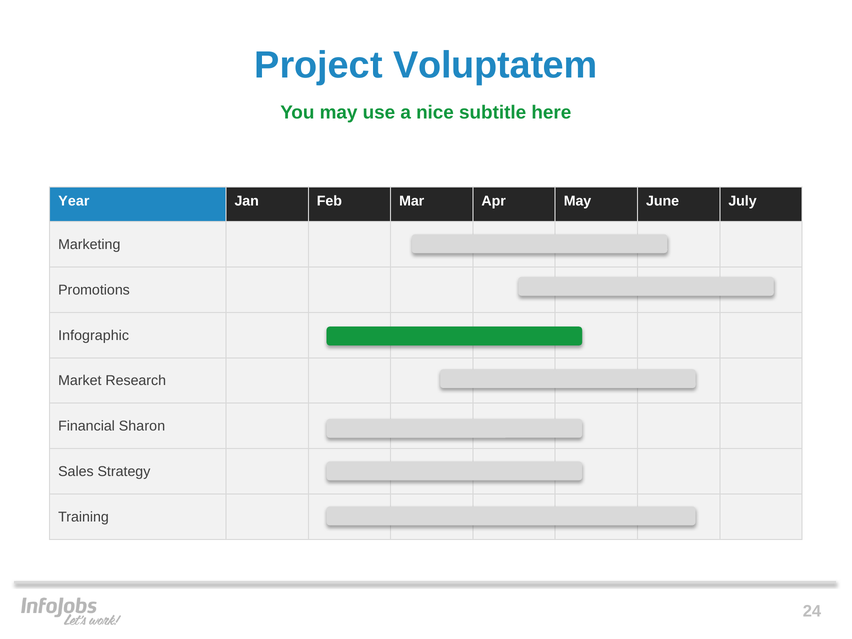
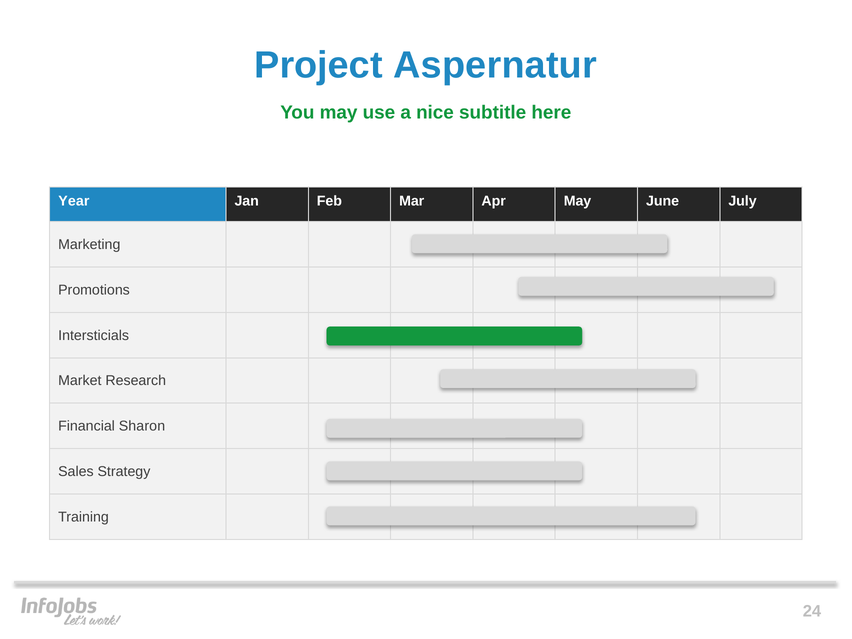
Voluptatem: Voluptatem -> Aspernatur
Infographic: Infographic -> Intersticials
